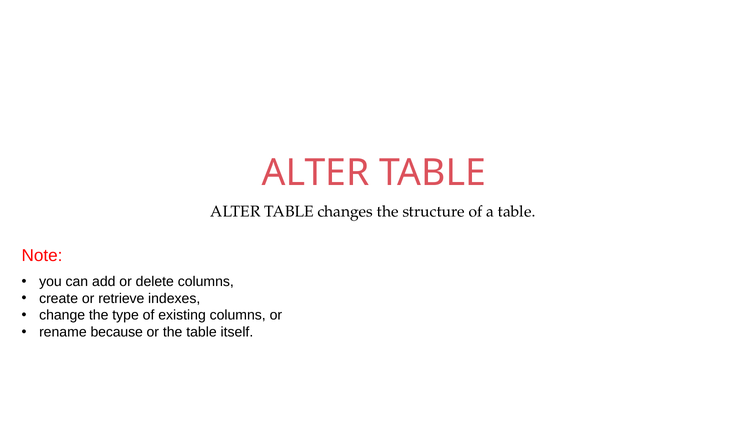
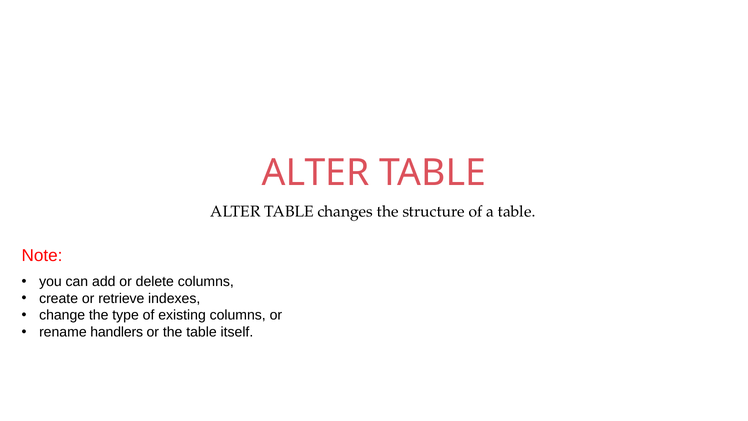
because: because -> handlers
